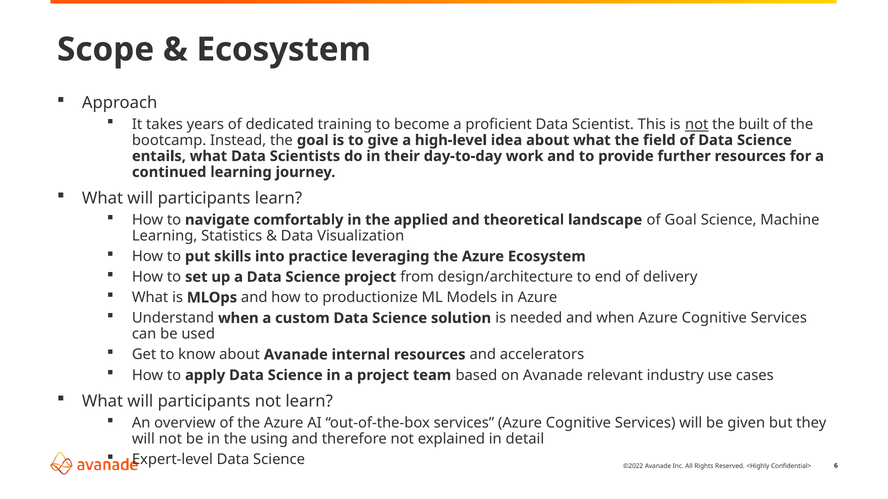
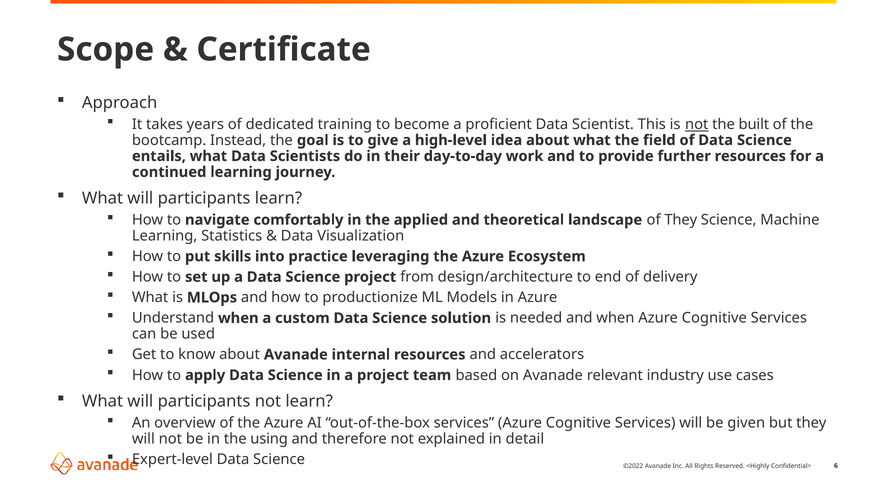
Ecosystem at (284, 50): Ecosystem -> Certificate
of Goal: Goal -> They
